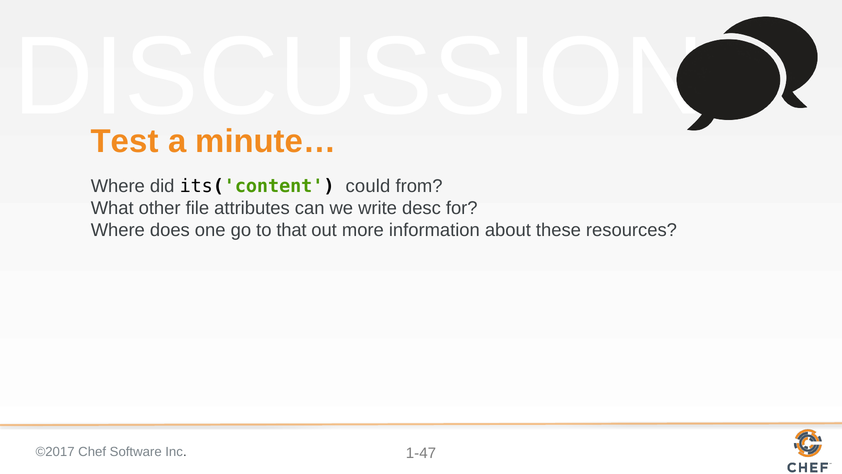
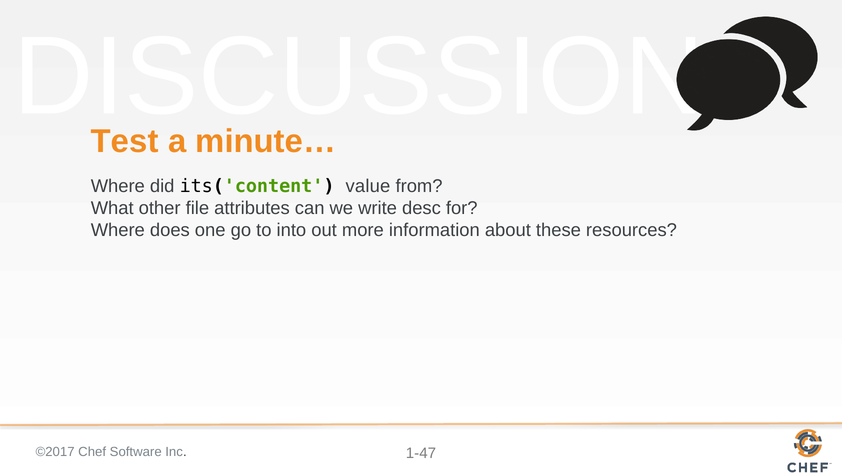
could: could -> value
that: that -> into
